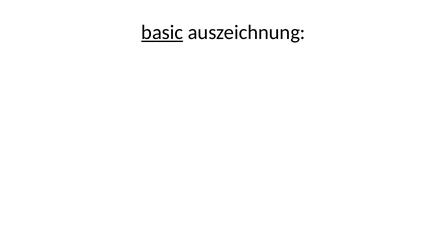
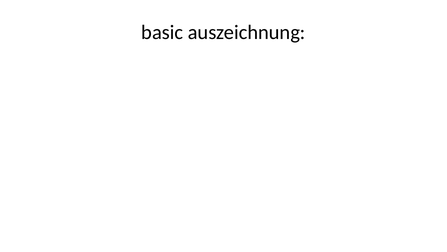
basic underline: present -> none
